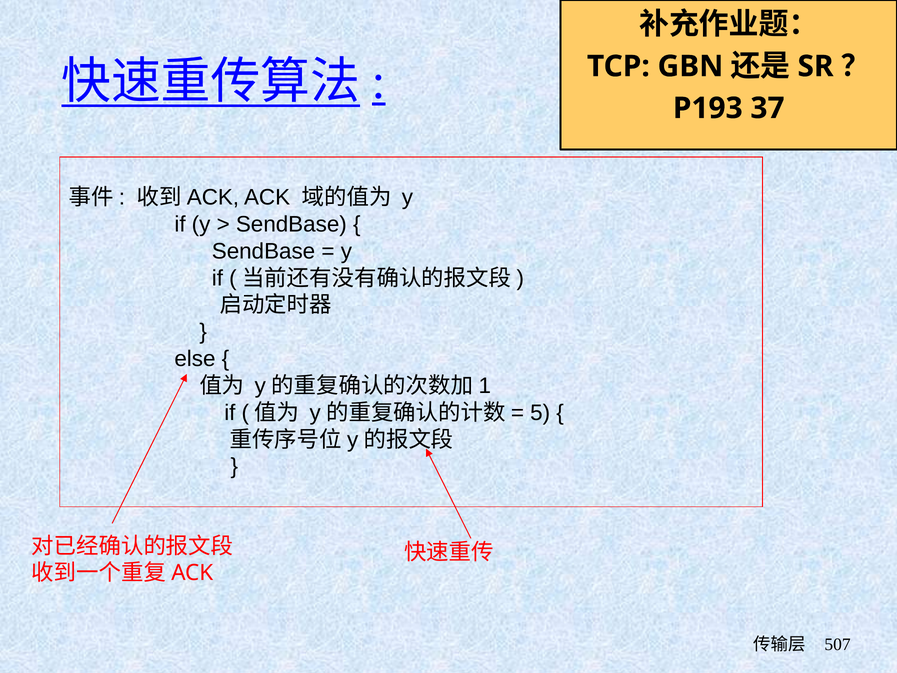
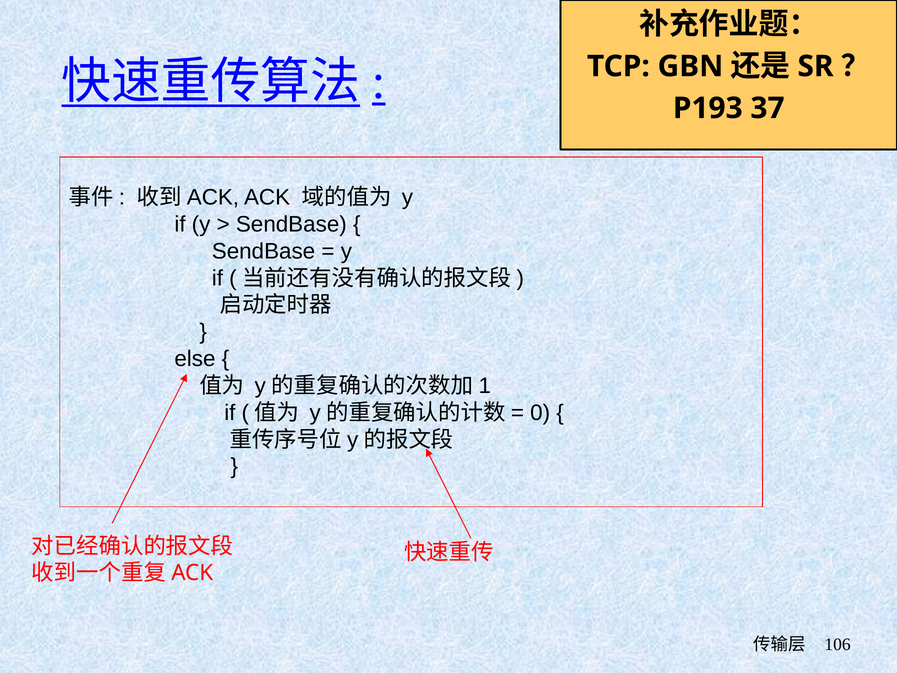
5: 5 -> 0
507: 507 -> 106
